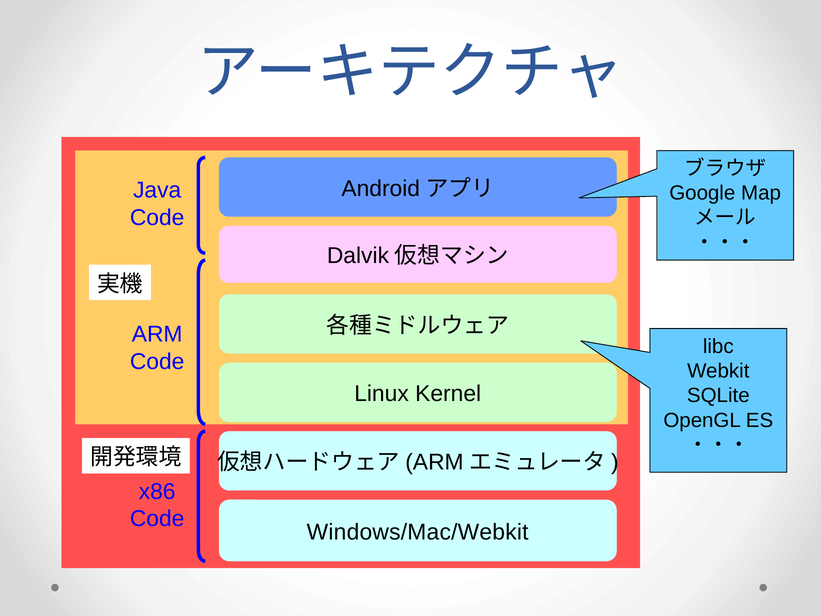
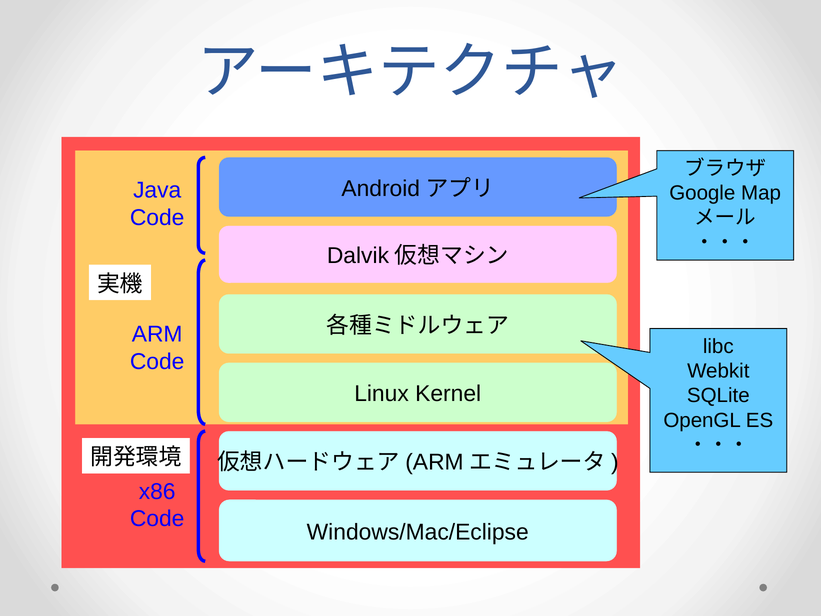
Windows/Mac/Webkit: Windows/Mac/Webkit -> Windows/Mac/Eclipse
